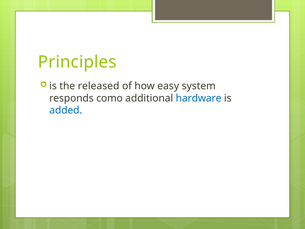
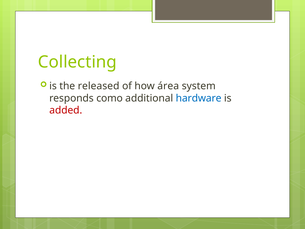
Principles: Principles -> Collecting
easy: easy -> área
added colour: blue -> red
